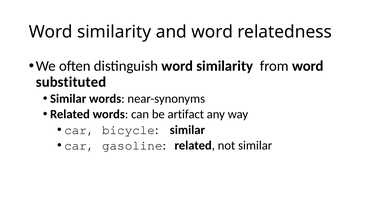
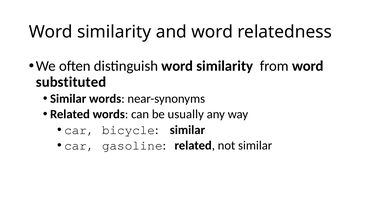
artifact: artifact -> usually
